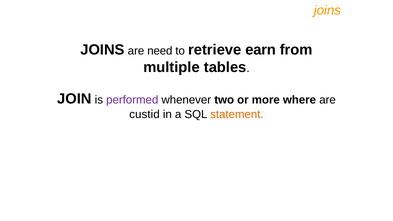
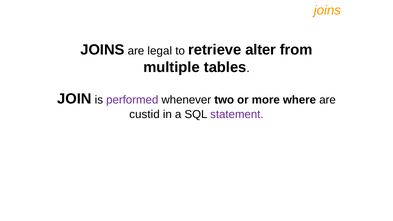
need: need -> legal
earn: earn -> alter
statement colour: orange -> purple
